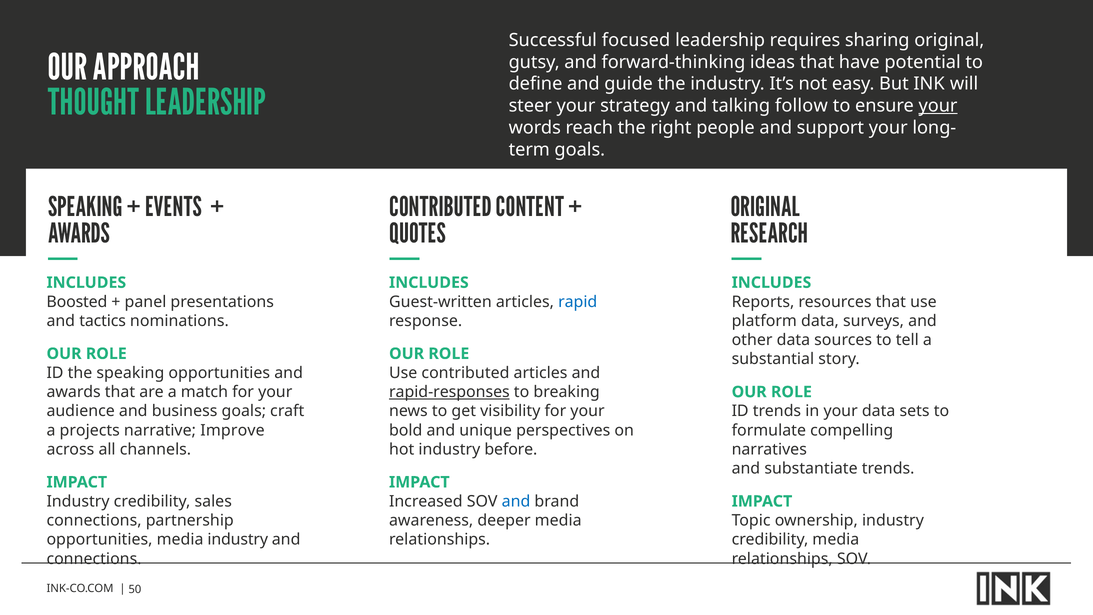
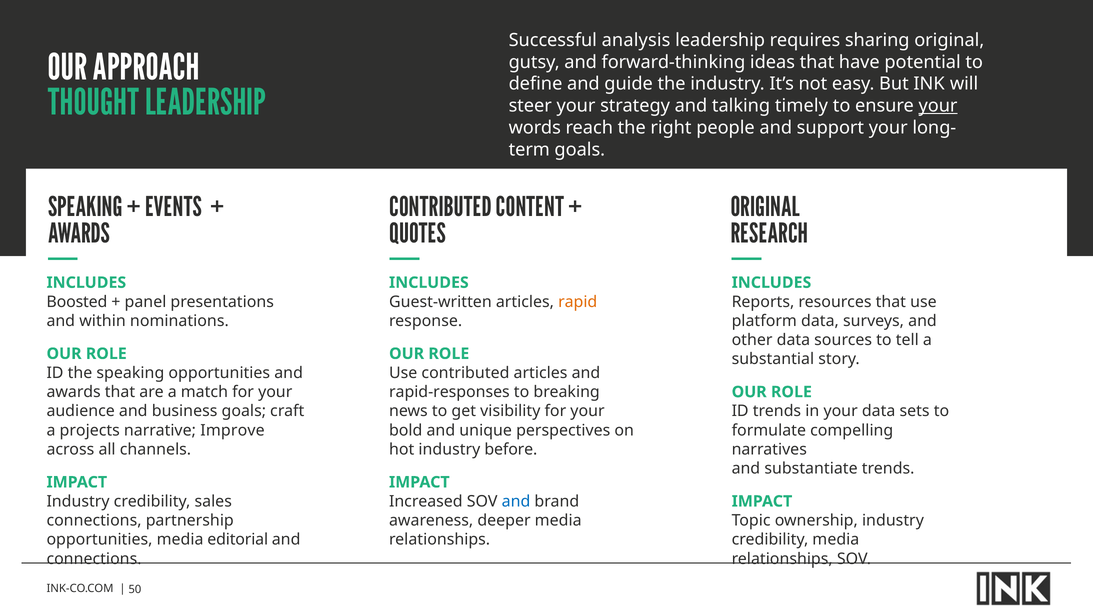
focused: focused -> analysis
follow: follow -> timely
rapid colour: blue -> orange
tactics: tactics -> within
rapid-responses underline: present -> none
media industry: industry -> editorial
